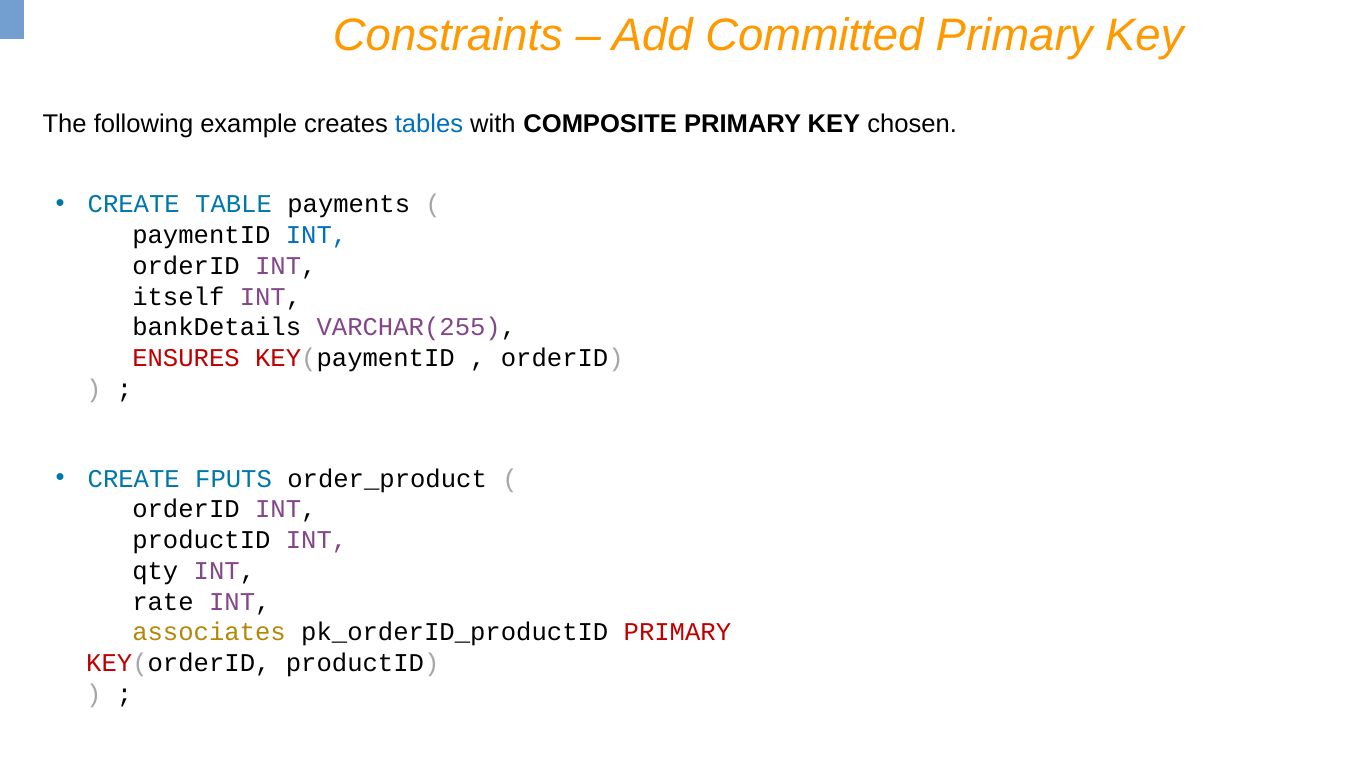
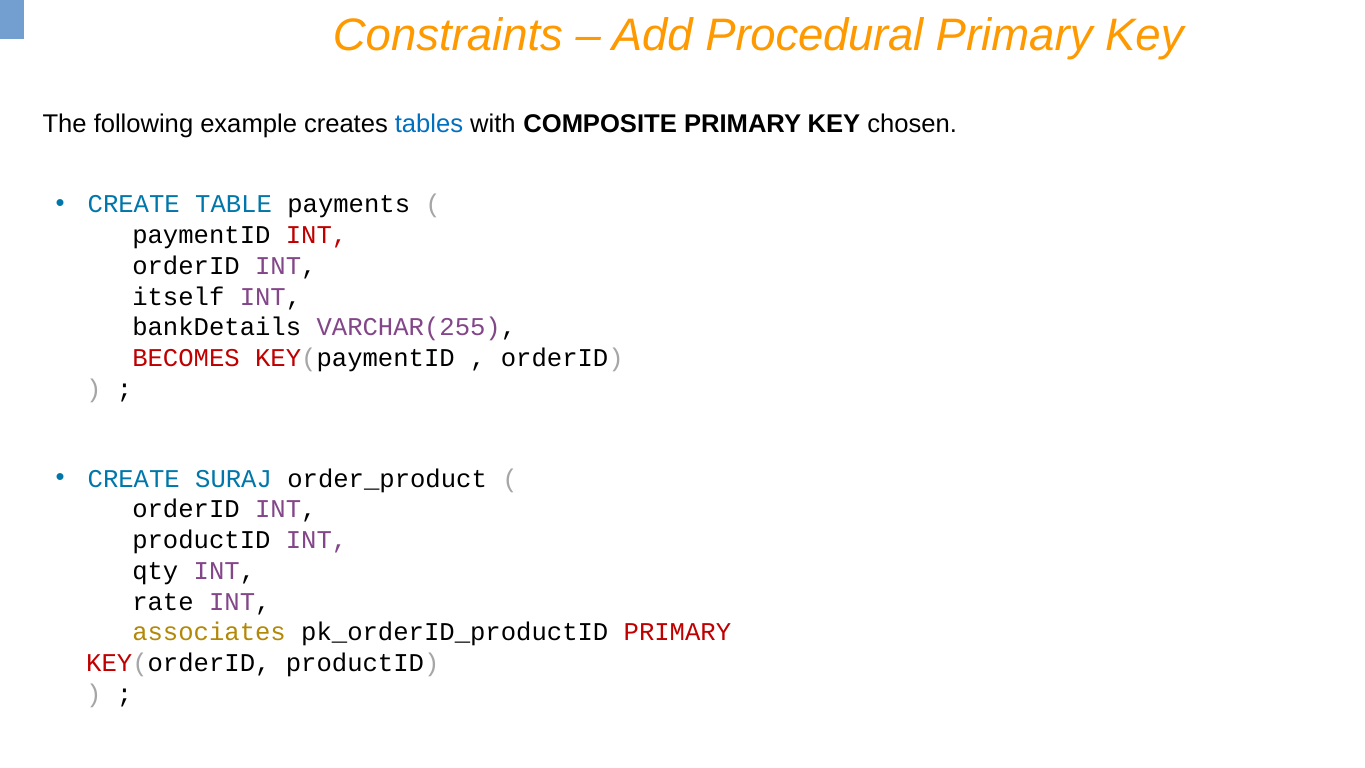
Committed: Committed -> Procedural
INT at (317, 235) colour: blue -> red
ENSURES: ENSURES -> BECOMES
FPUTS: FPUTS -> SURAJ
